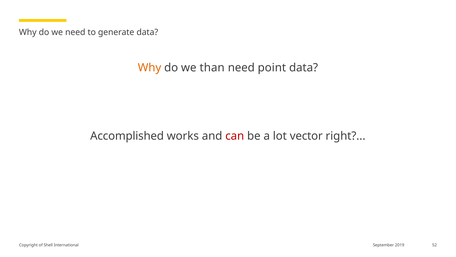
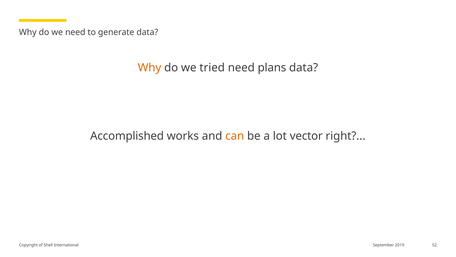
than: than -> tried
point: point -> plans
can colour: red -> orange
